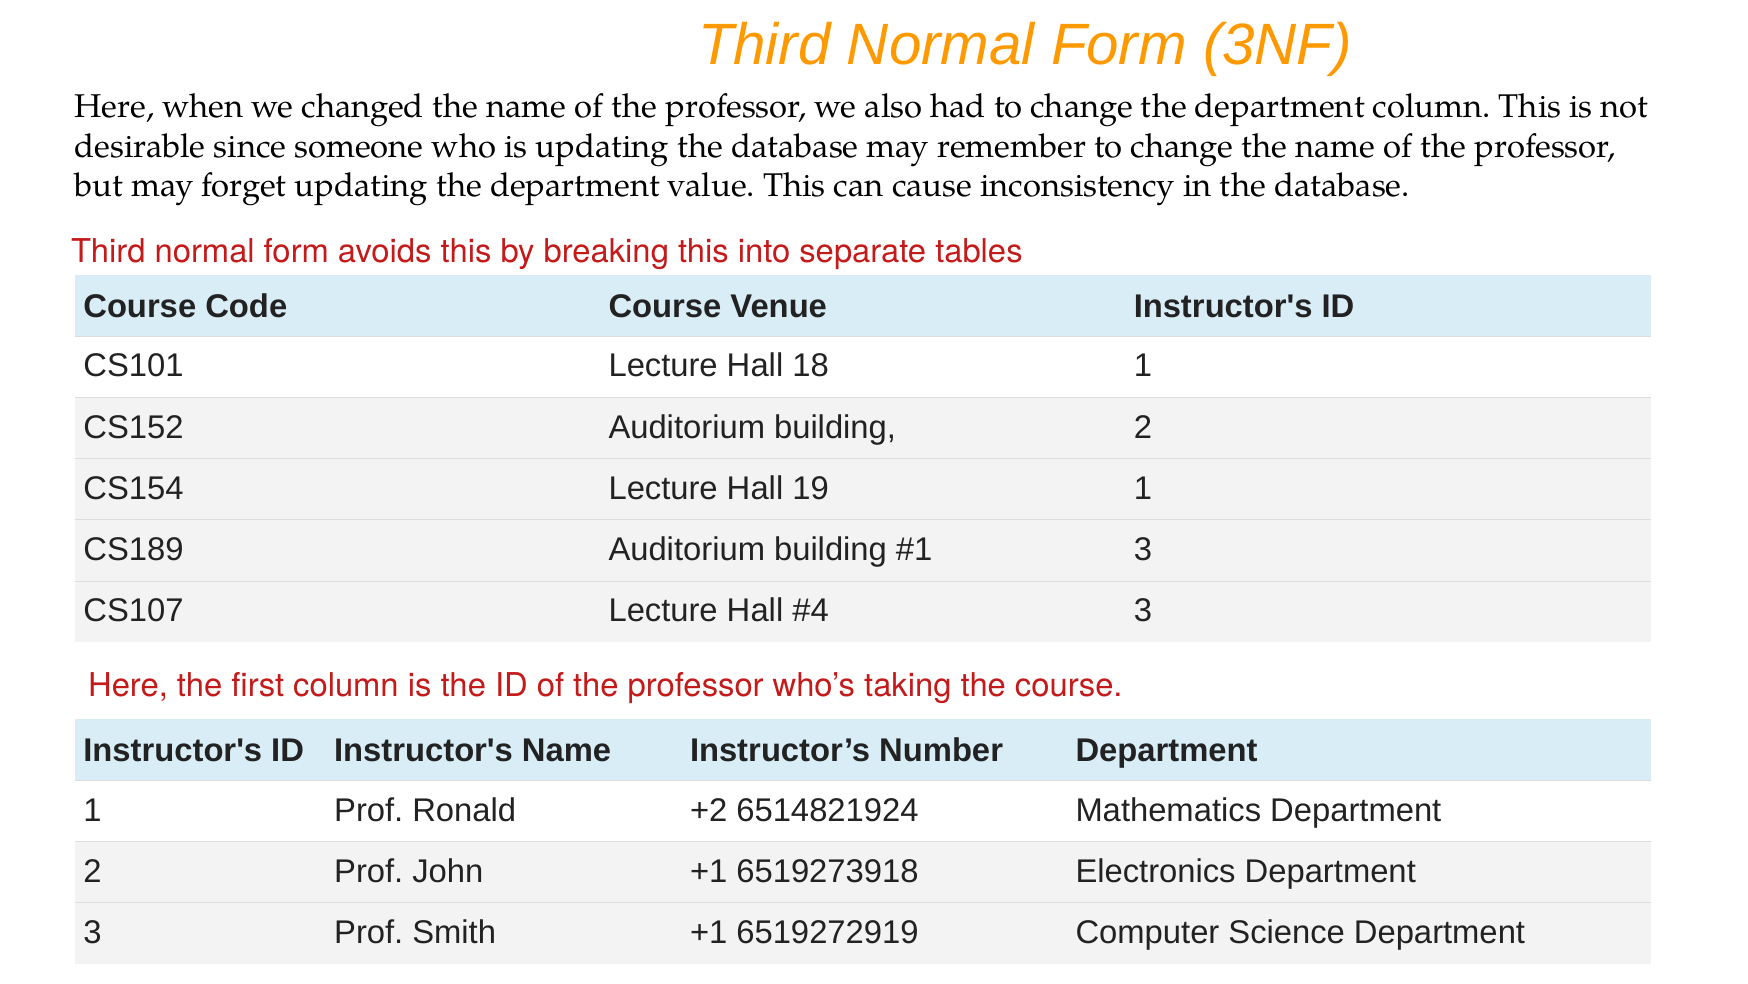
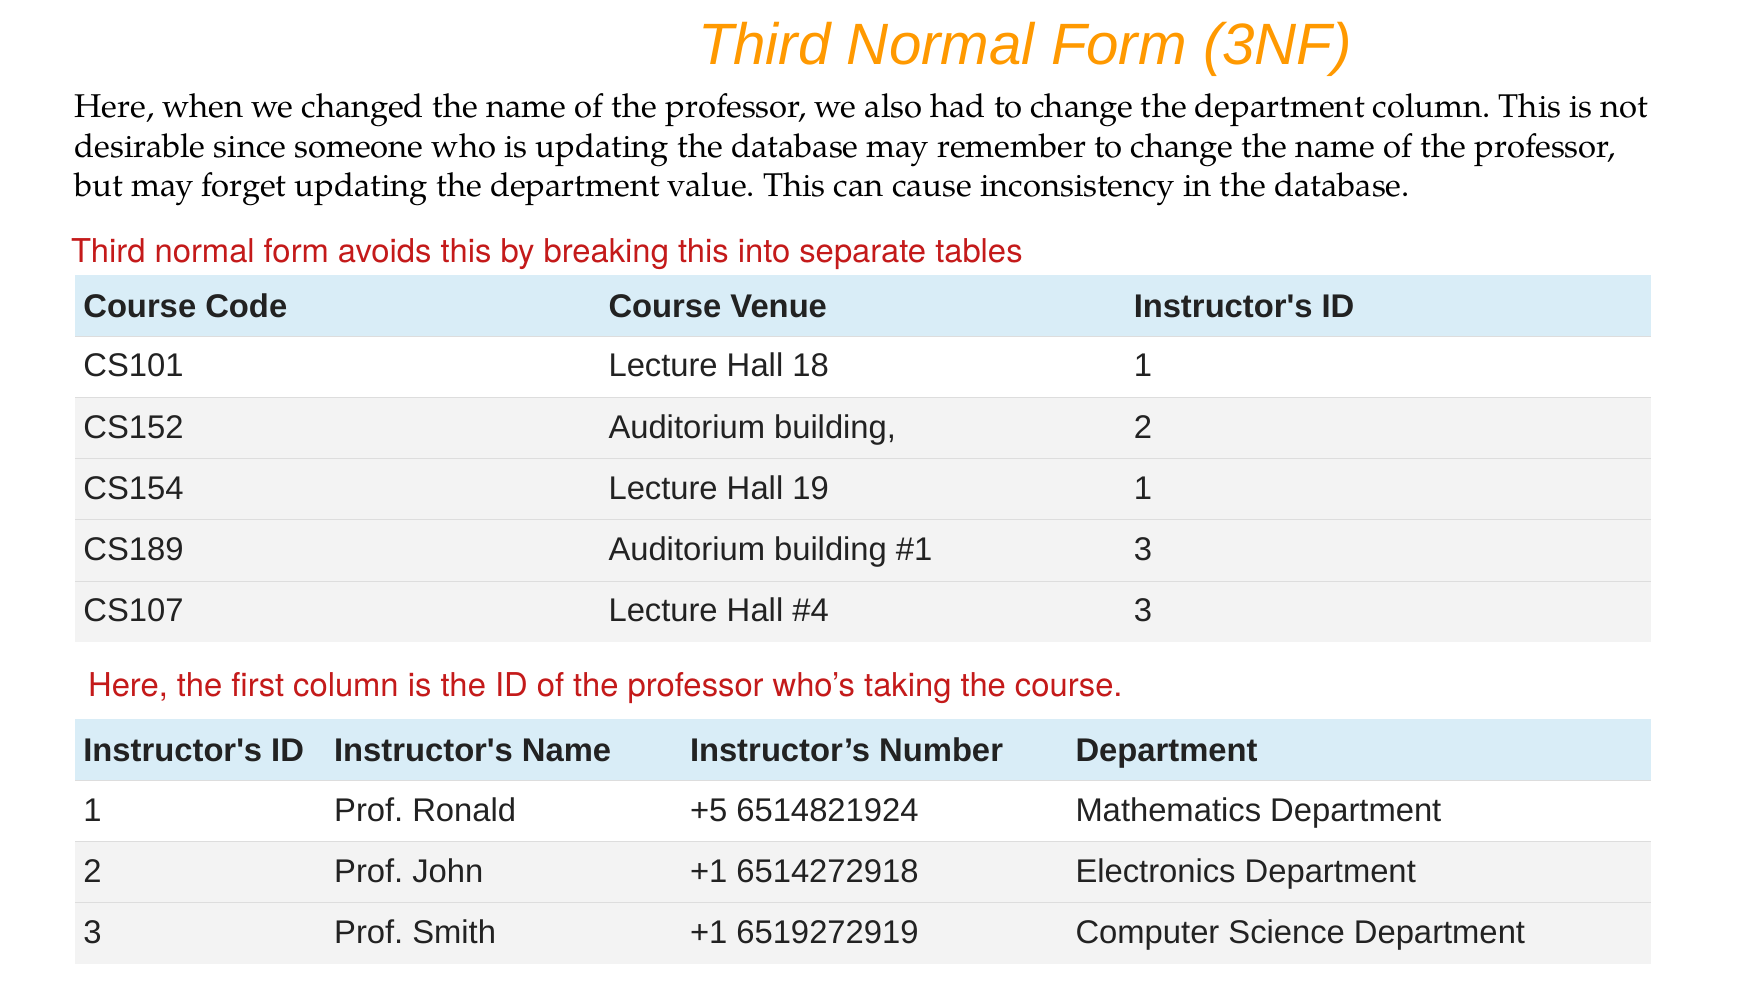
+2: +2 -> +5
6519273918: 6519273918 -> 6514272918
